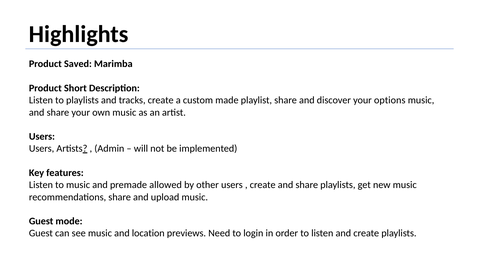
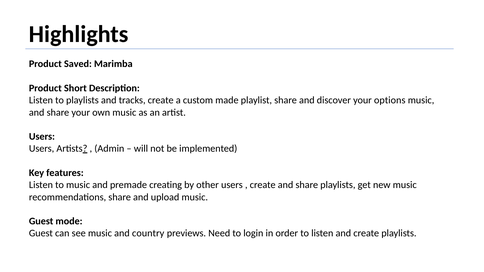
allowed: allowed -> creating
location: location -> country
